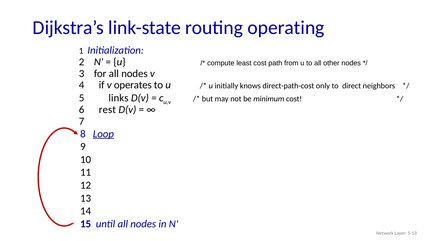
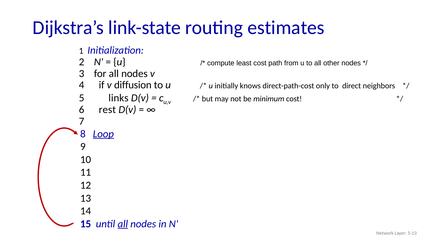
operating: operating -> estimates
operates: operates -> diffusion
all at (123, 224) underline: none -> present
